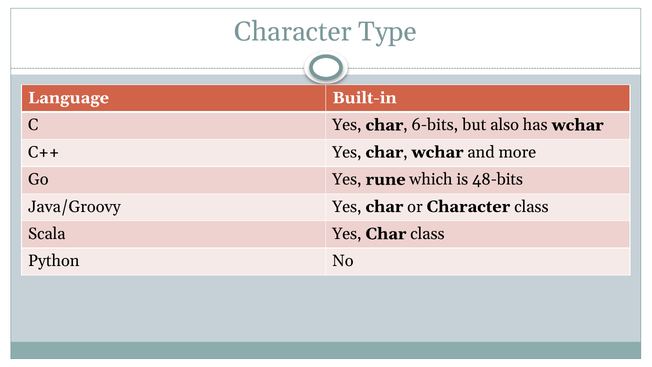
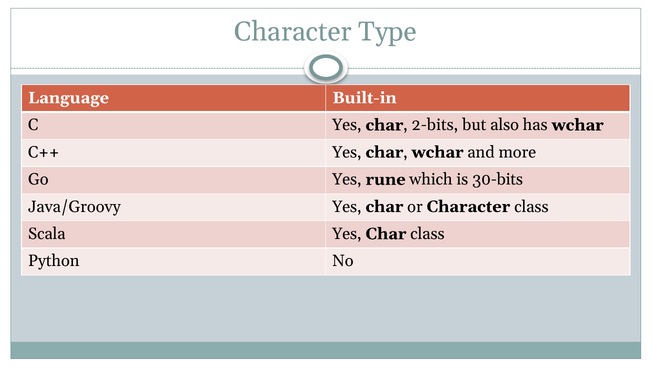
6-bits: 6-bits -> 2-bits
48-bits: 48-bits -> 30-bits
